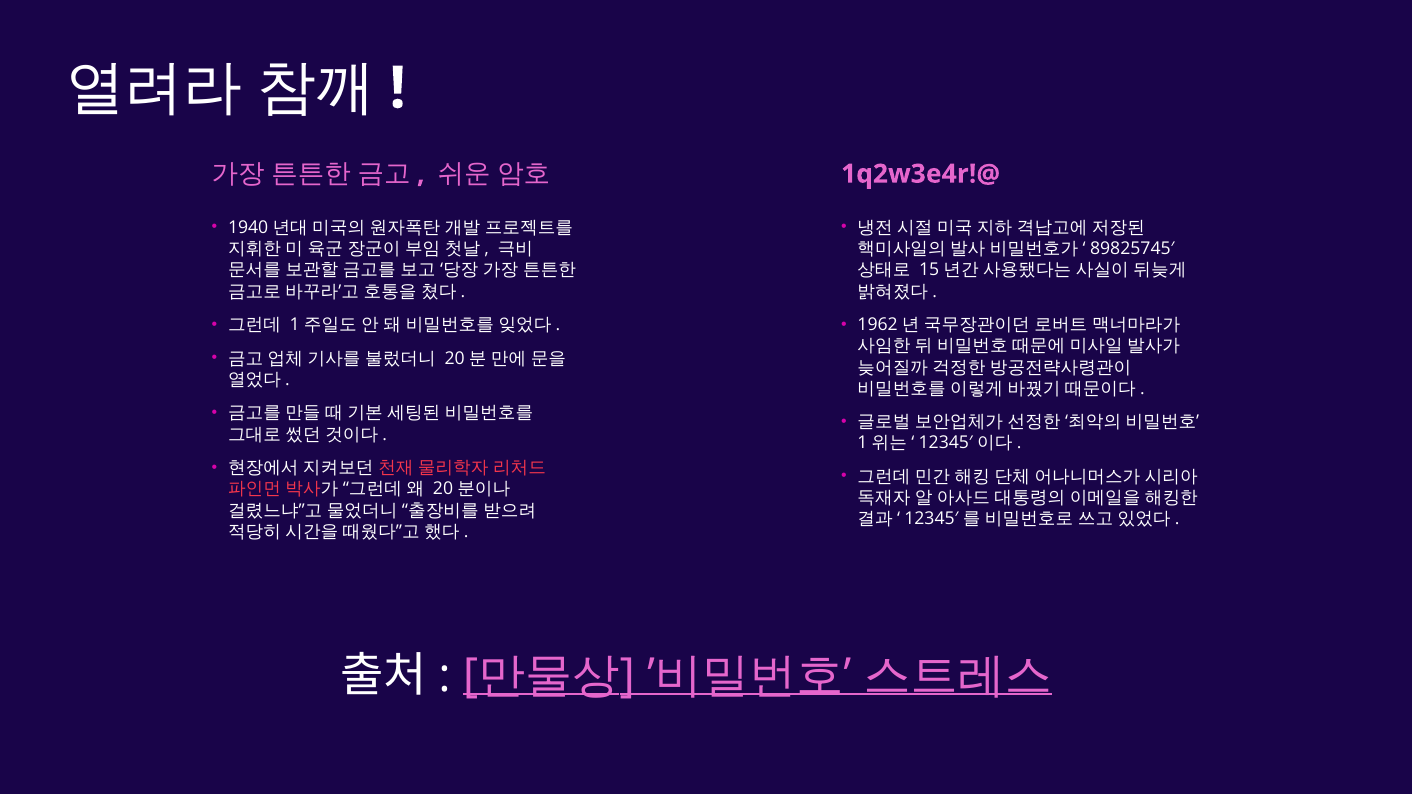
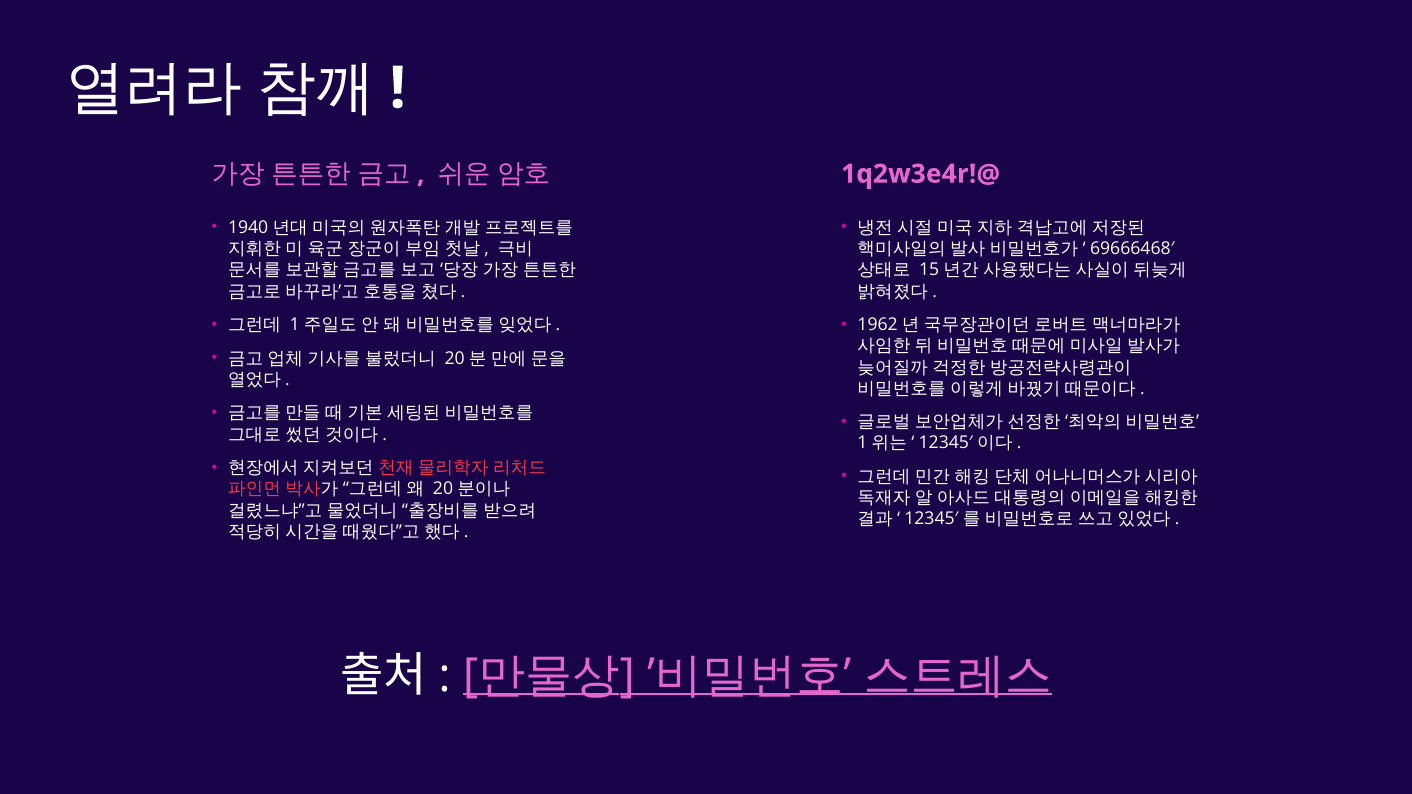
89825745′: 89825745′ -> 69666468′
